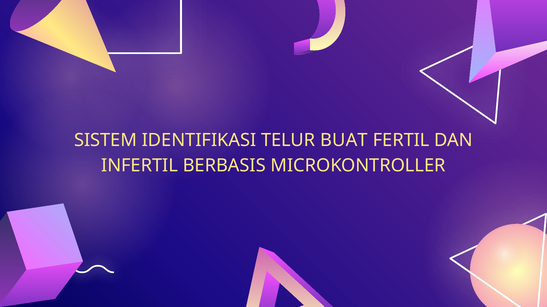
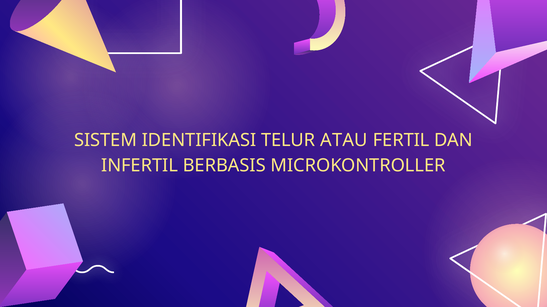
BUAT: BUAT -> ATAU
